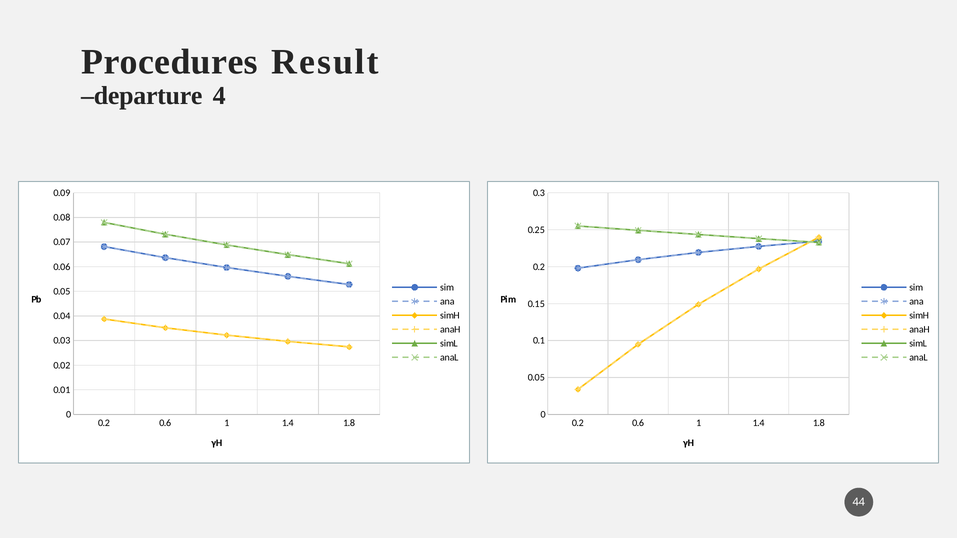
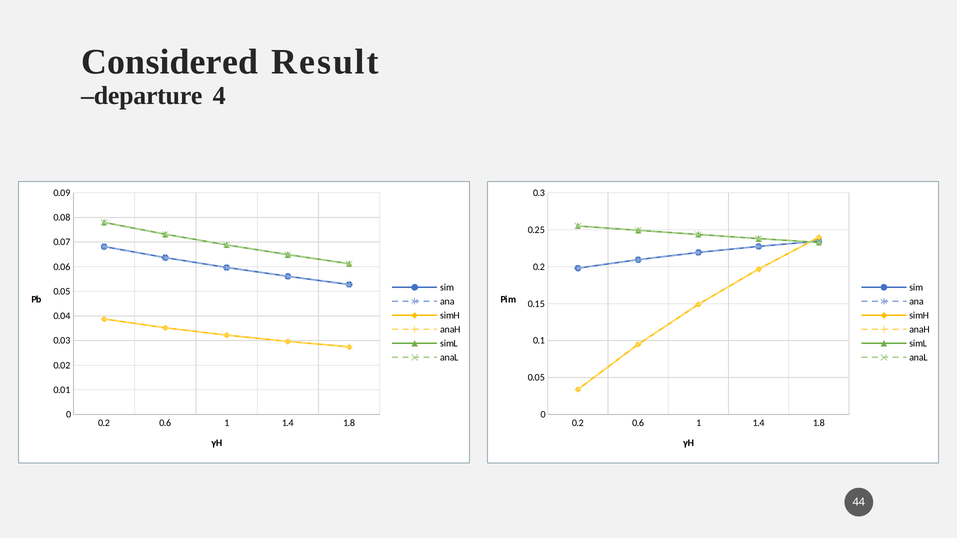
Procedures: Procedures -> Considered
